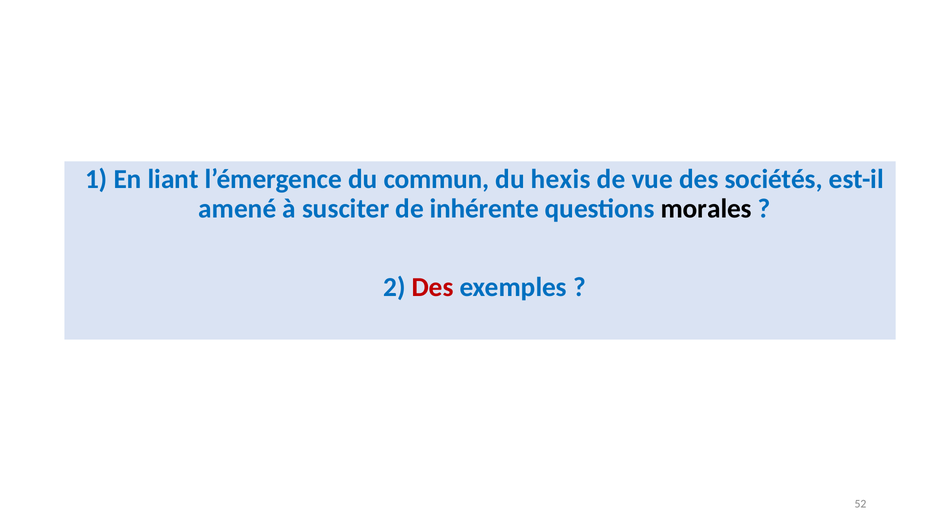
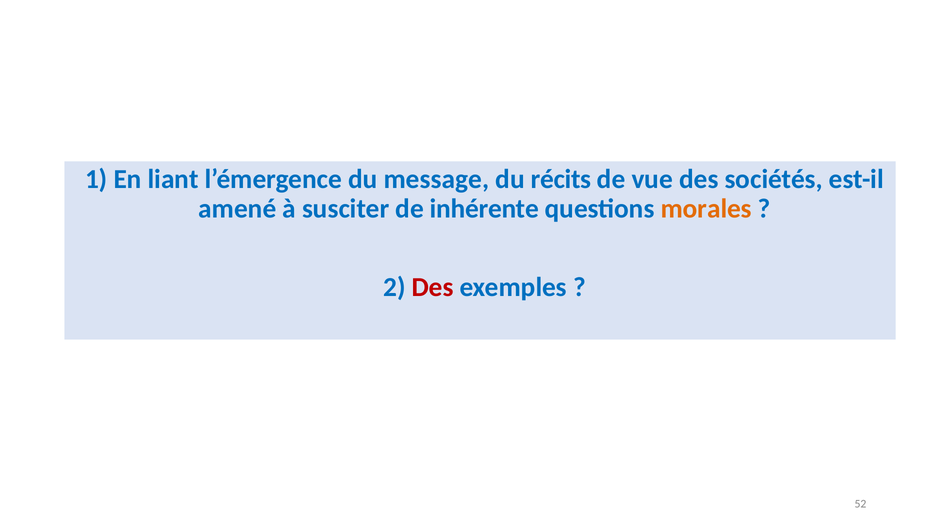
commun: commun -> message
hexis: hexis -> récits
morales colour: black -> orange
